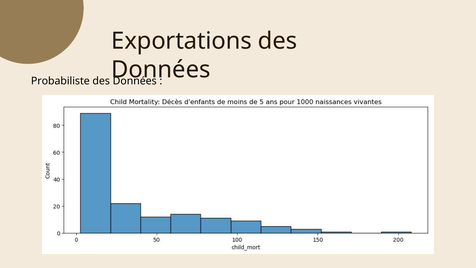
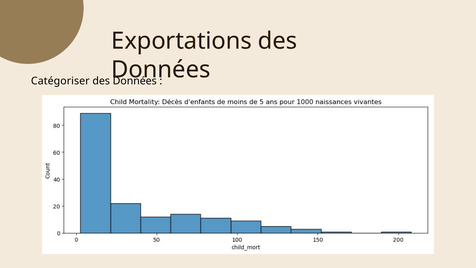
Probabiliste: Probabiliste -> Catégoriser
